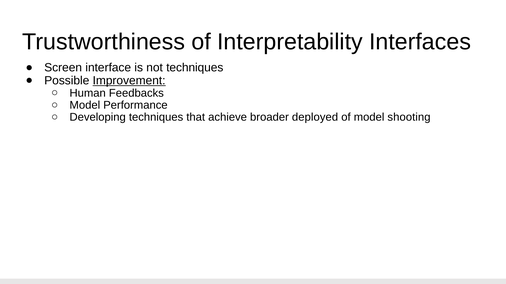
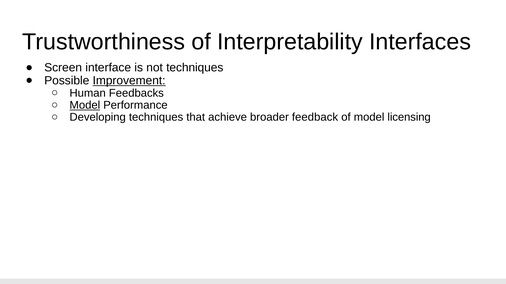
Model at (85, 105) underline: none -> present
deployed: deployed -> feedback
shooting: shooting -> licensing
